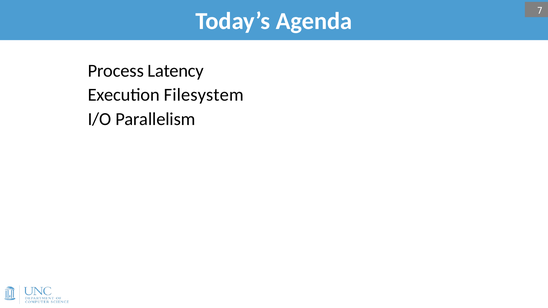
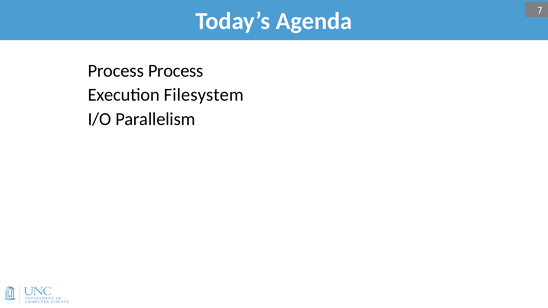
Process Latency: Latency -> Process
